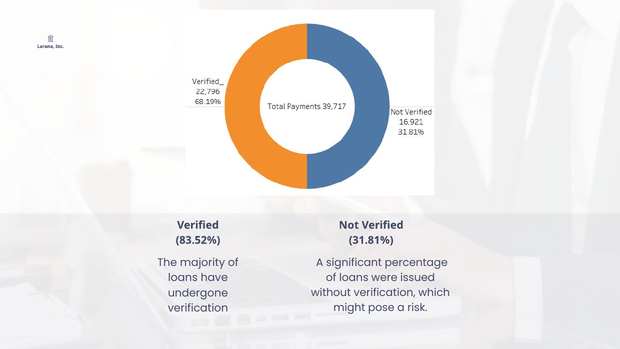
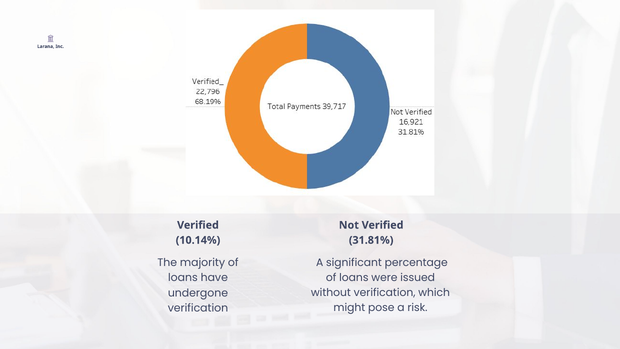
83.52%: 83.52% -> 10.14%
